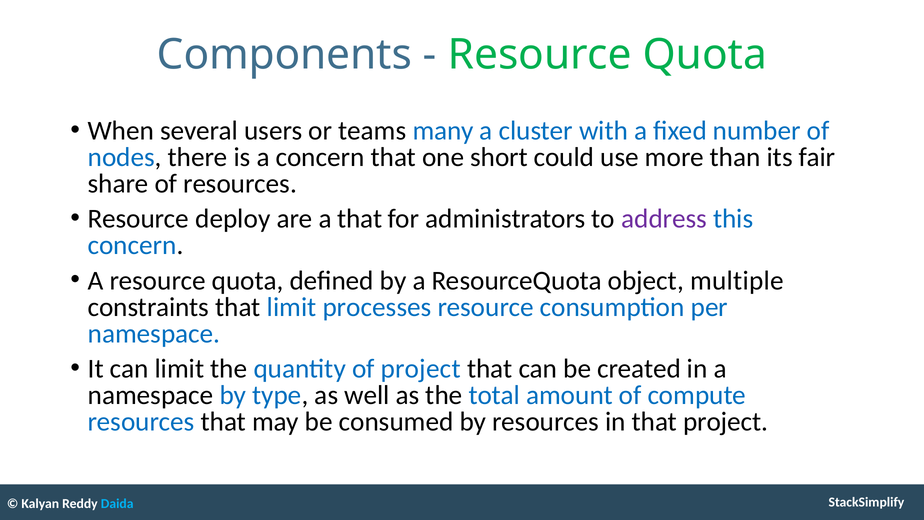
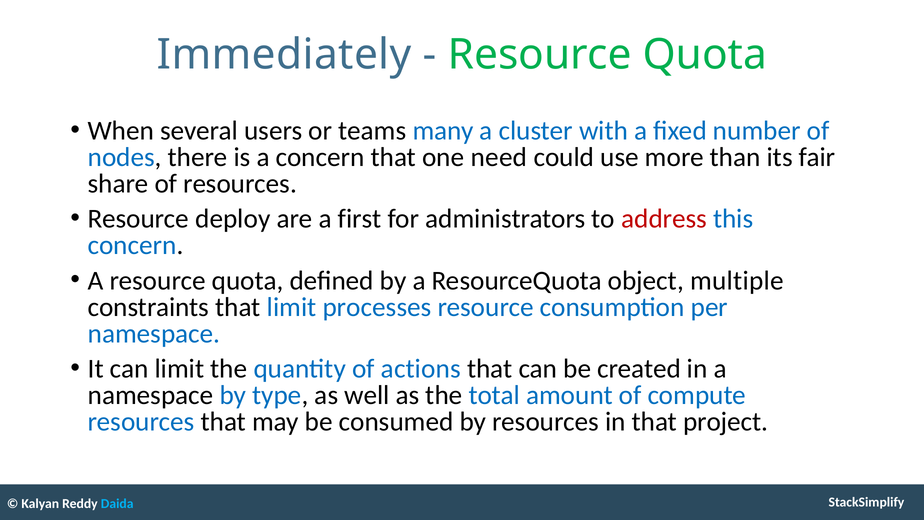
Components: Components -> Immediately
short: short -> need
a that: that -> first
address colour: purple -> red
of project: project -> actions
